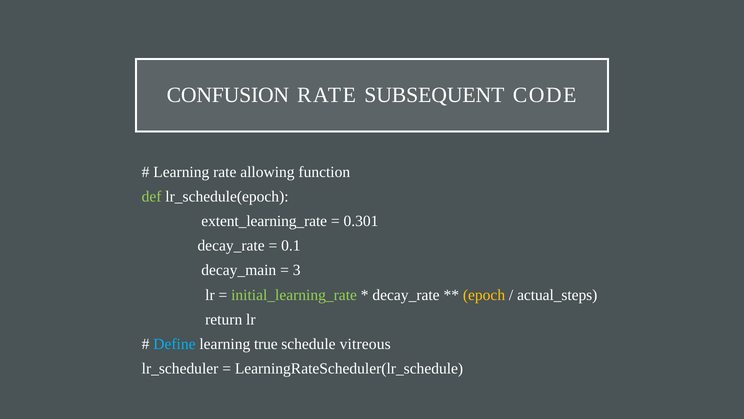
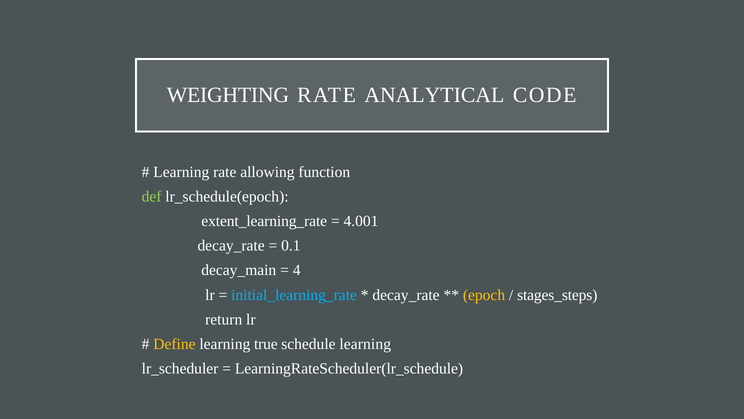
CONFUSION: CONFUSION -> WEIGHTING
SUBSEQUENT: SUBSEQUENT -> ANALYTICAL
0.301: 0.301 -> 4.001
3: 3 -> 4
initial_learning_rate colour: light green -> light blue
actual_steps: actual_steps -> stages_steps
Define colour: light blue -> yellow
schedule vitreous: vitreous -> learning
